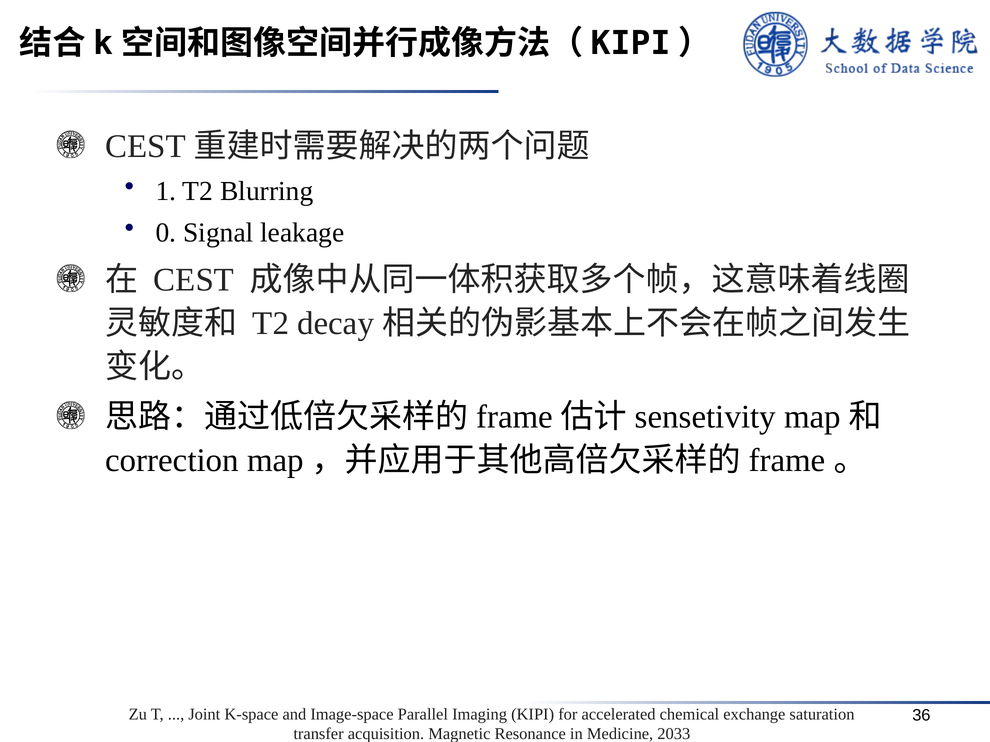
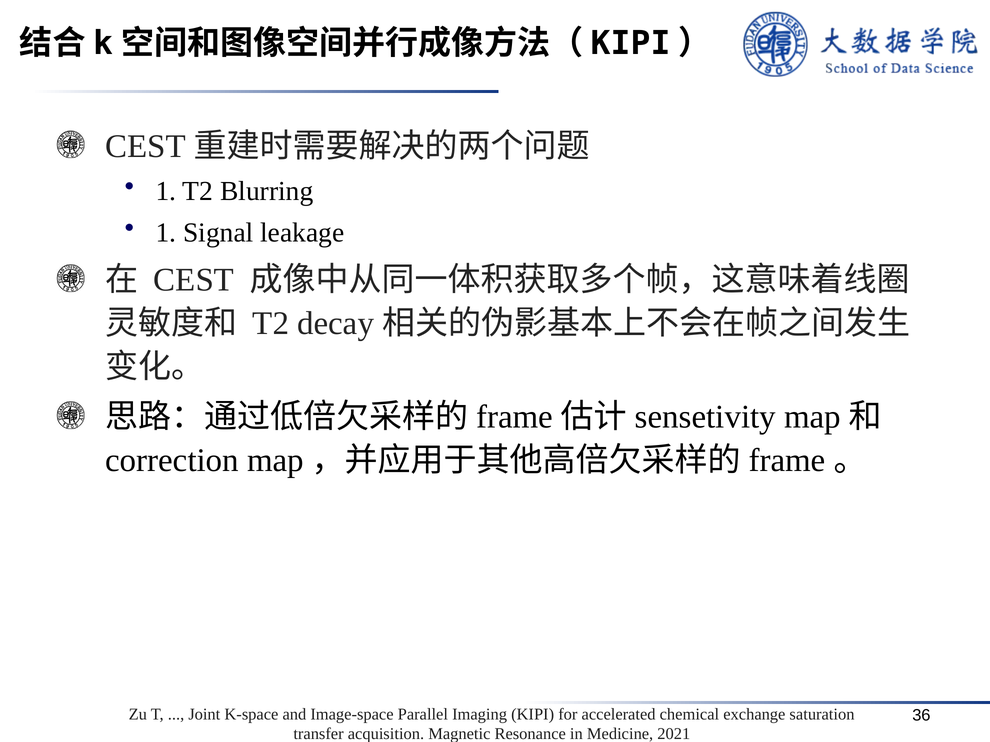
0 at (166, 233): 0 -> 1
2033: 2033 -> 2021
